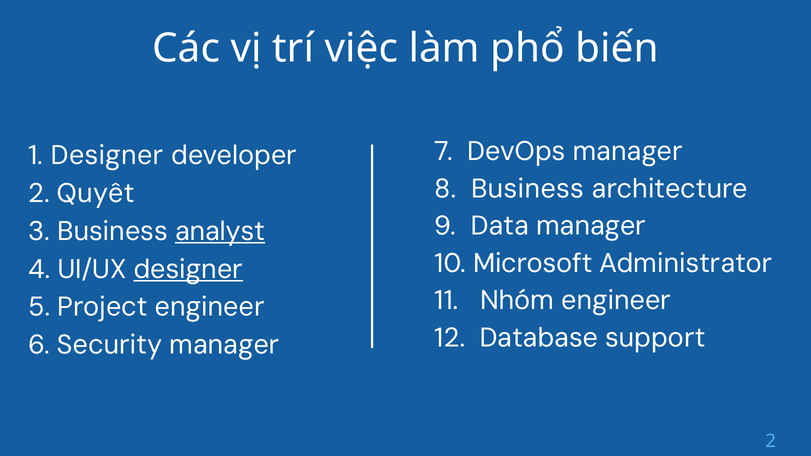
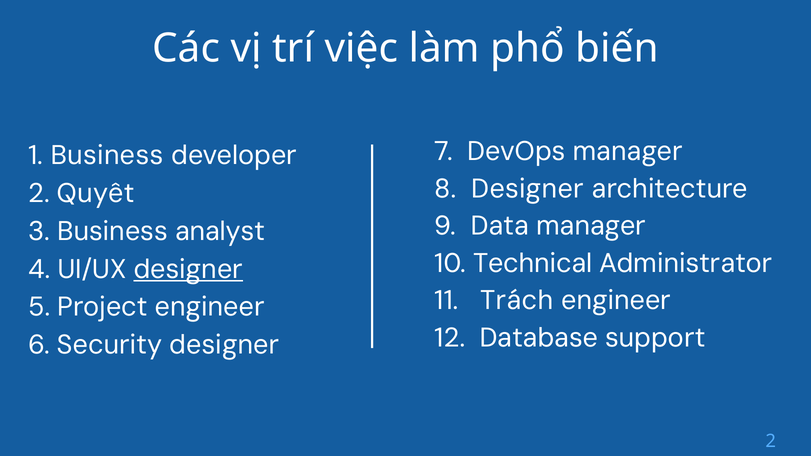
1 Designer: Designer -> Business
8 Business: Business -> Designer
analyst underline: present -> none
Microsoft: Microsoft -> Technical
Nhóm: Nhóm -> Trách
Security manager: manager -> designer
